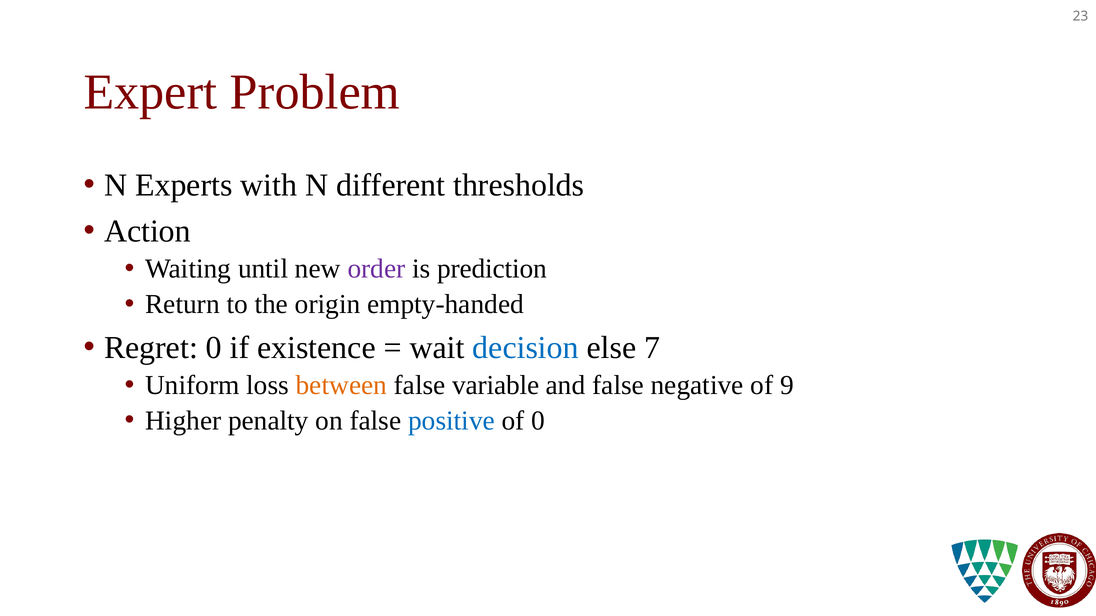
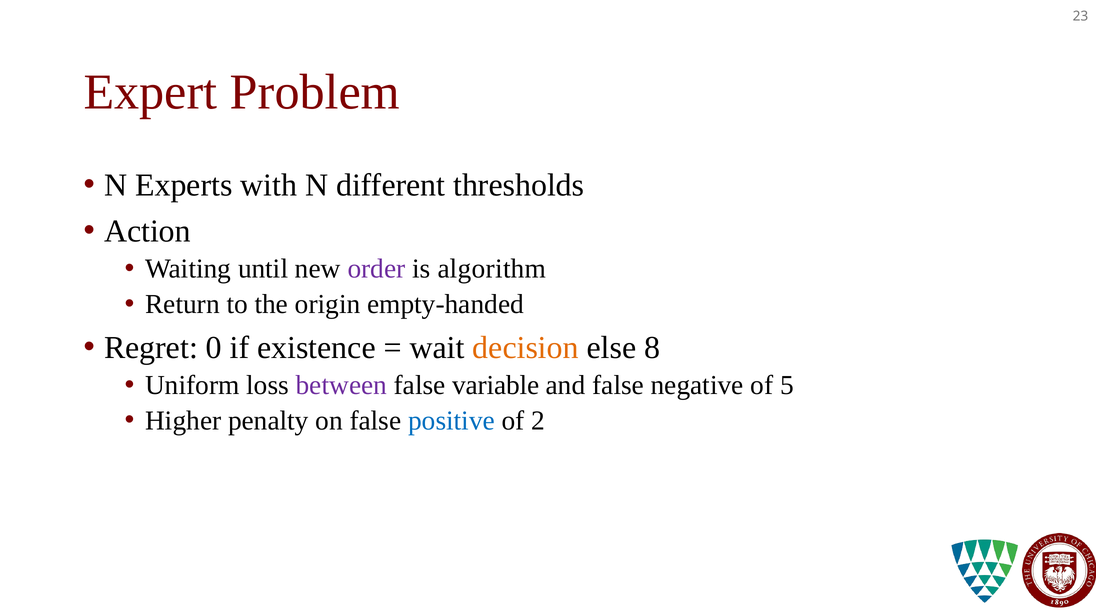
prediction: prediction -> algorithm
decision colour: blue -> orange
7: 7 -> 8
between colour: orange -> purple
9: 9 -> 5
of 0: 0 -> 2
